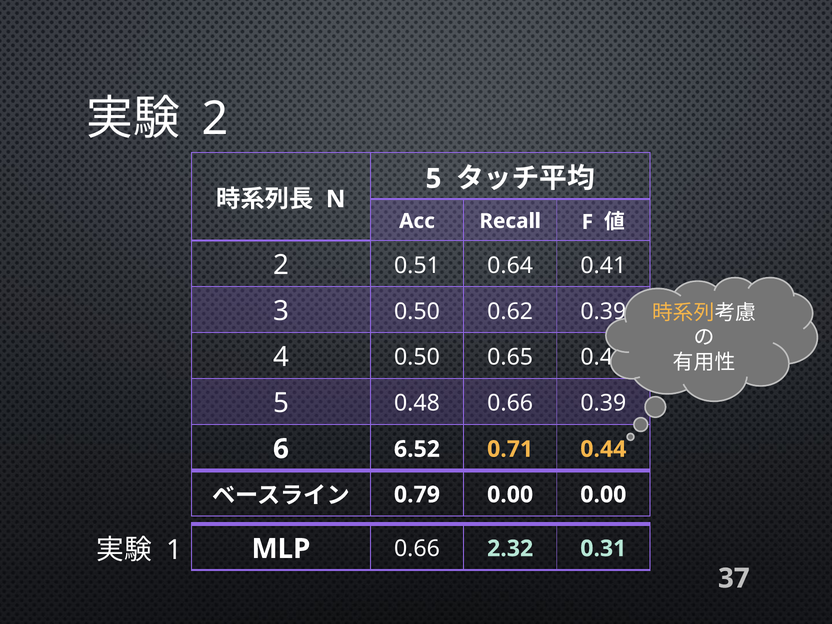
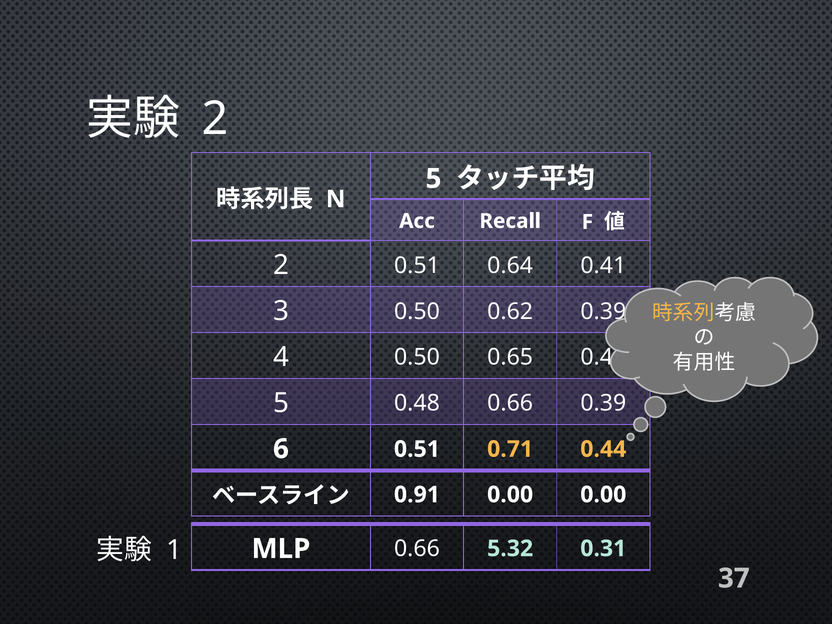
6.52 at (417, 449): 6.52 -> 0.51
0.79: 0.79 -> 0.91
2.32: 2.32 -> 5.32
